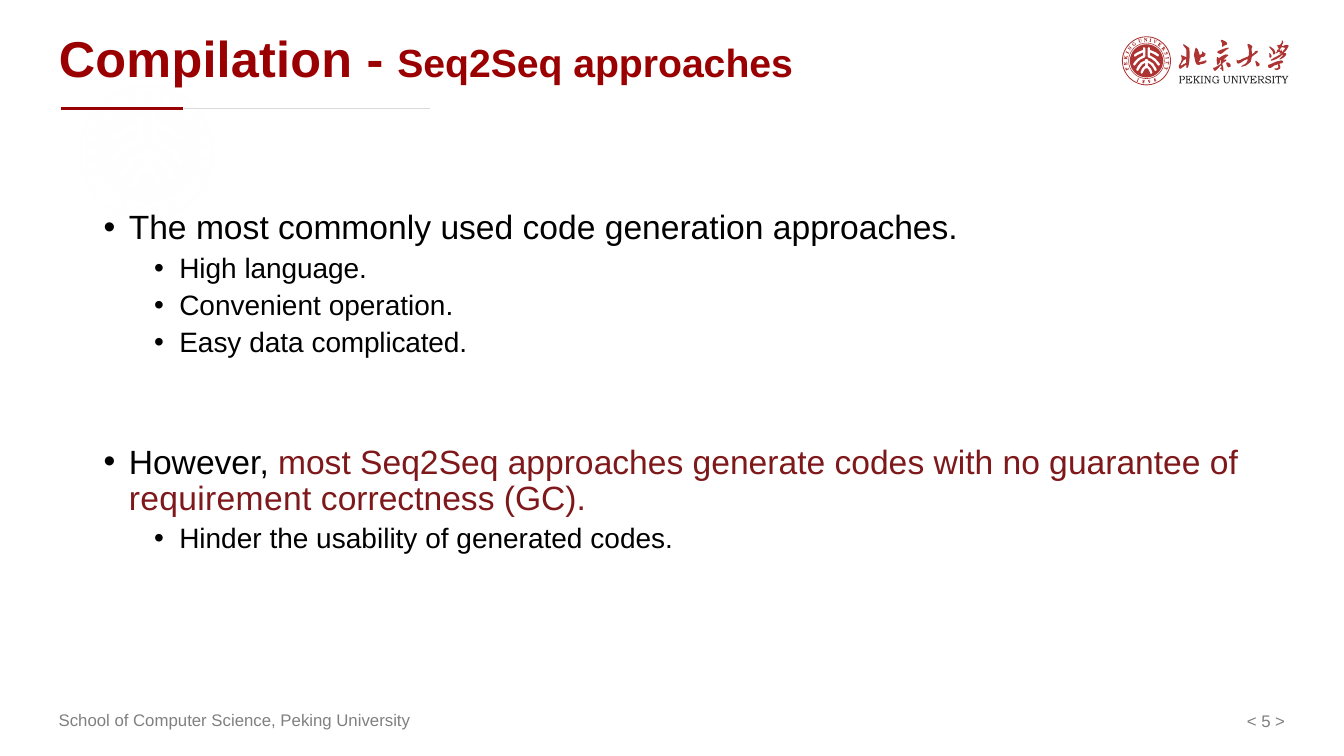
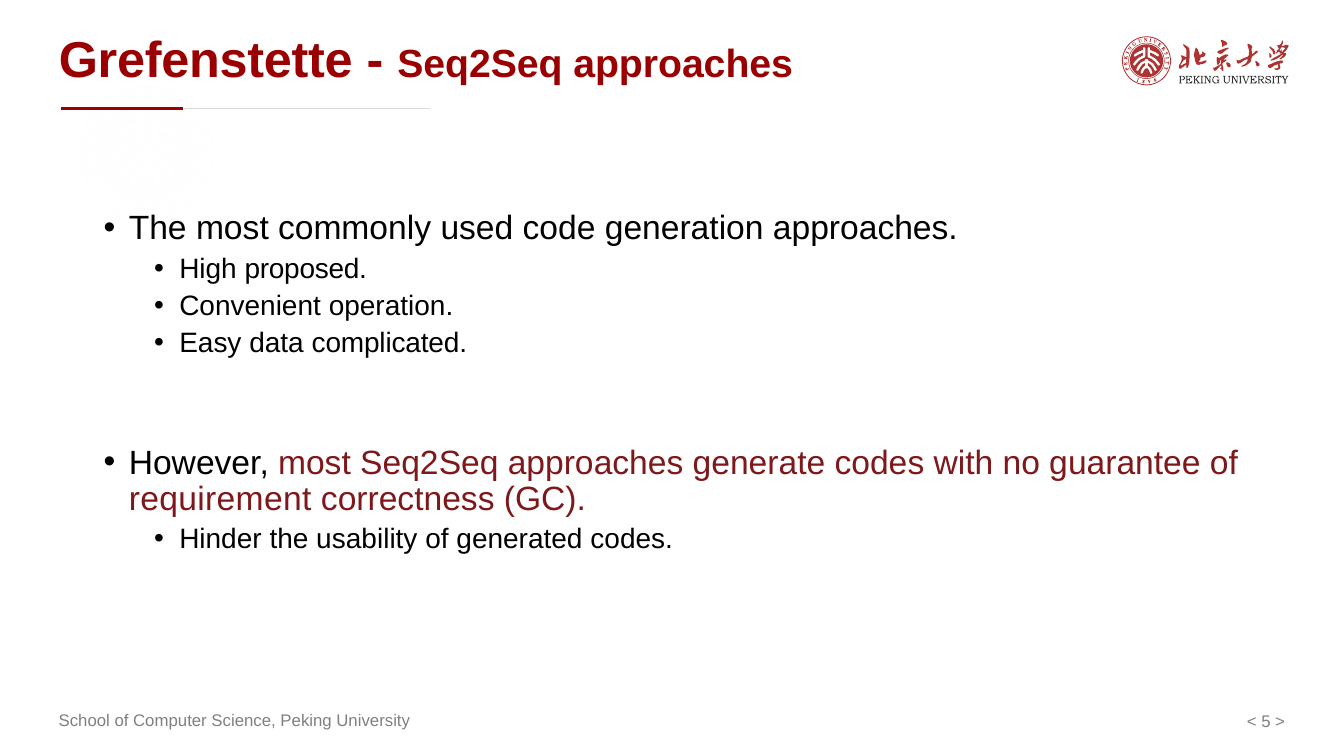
Compilation: Compilation -> Grefenstette
language: language -> proposed
